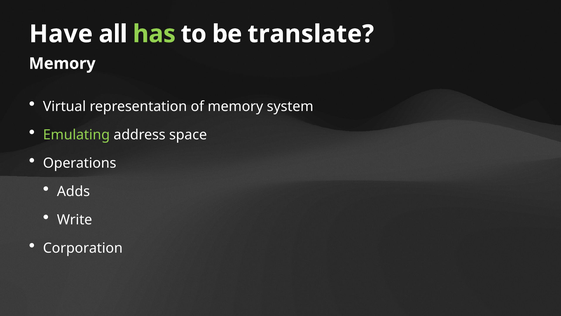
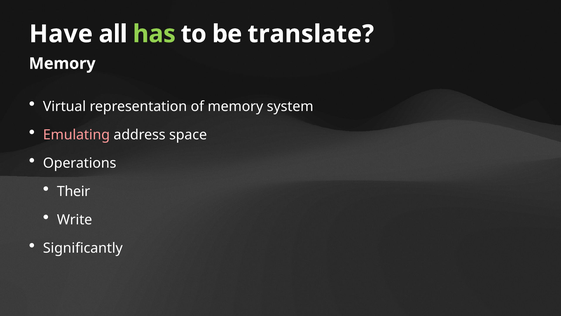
Emulating colour: light green -> pink
Adds: Adds -> Their
Corporation: Corporation -> Significantly
